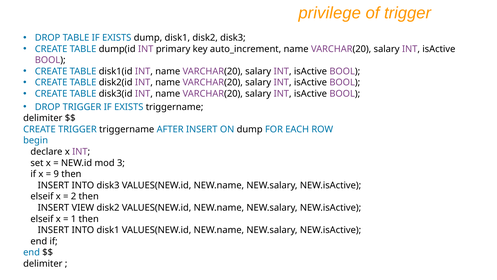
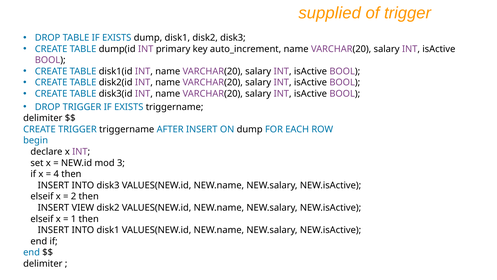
privilege: privilege -> supplied
9: 9 -> 4
